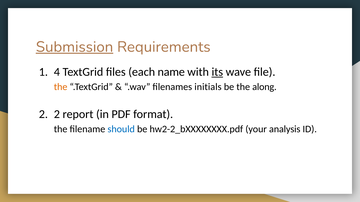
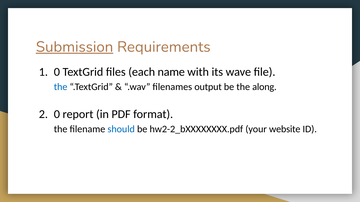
1 4: 4 -> 0
its underline: present -> none
the at (61, 87) colour: orange -> blue
initials: initials -> output
2 at (57, 115): 2 -> 0
analysis: analysis -> website
